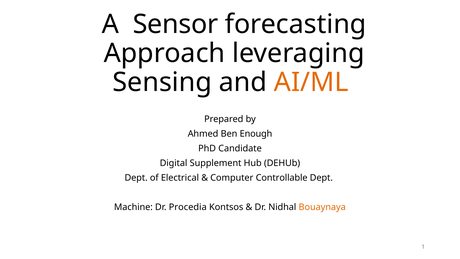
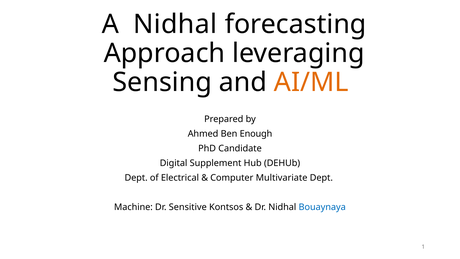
A Sensor: Sensor -> Nidhal
Controllable: Controllable -> Multivariate
Procedia: Procedia -> Sensitive
Bouaynaya colour: orange -> blue
